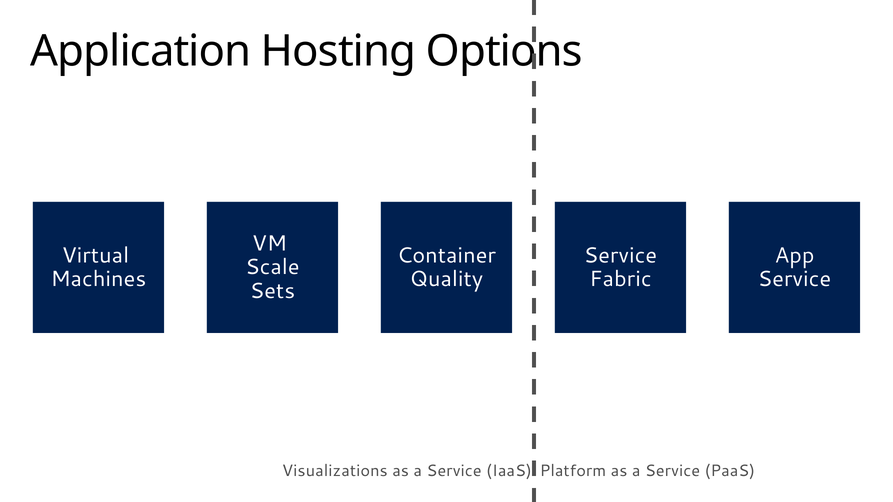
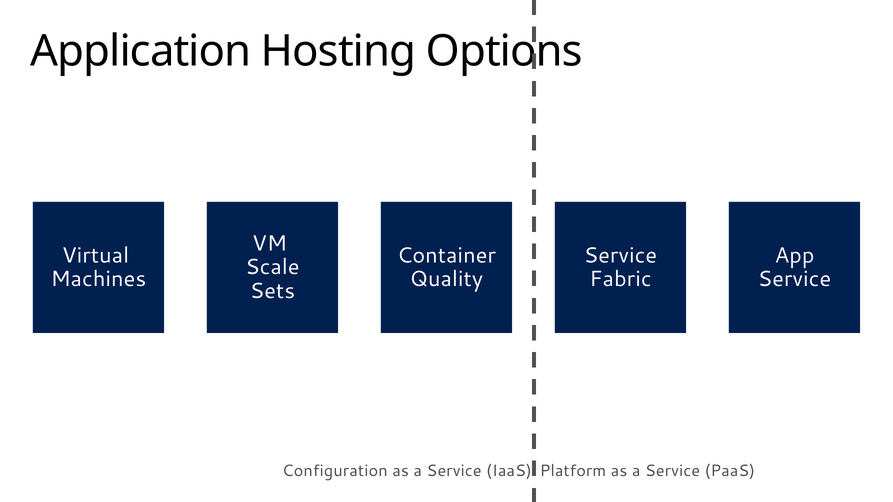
Visualizations: Visualizations -> Configuration
